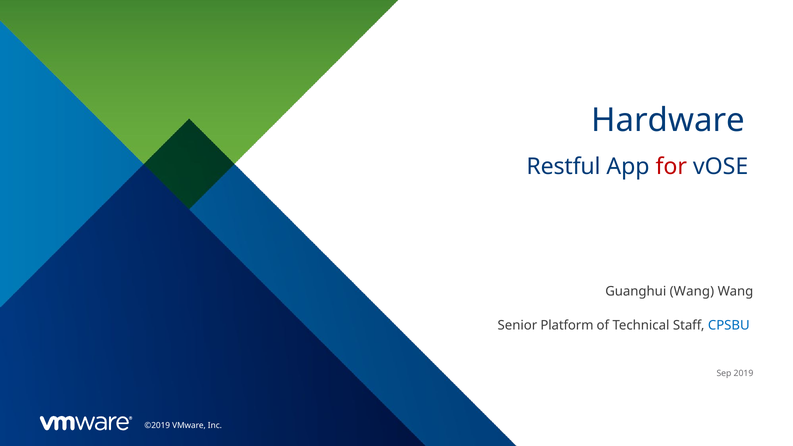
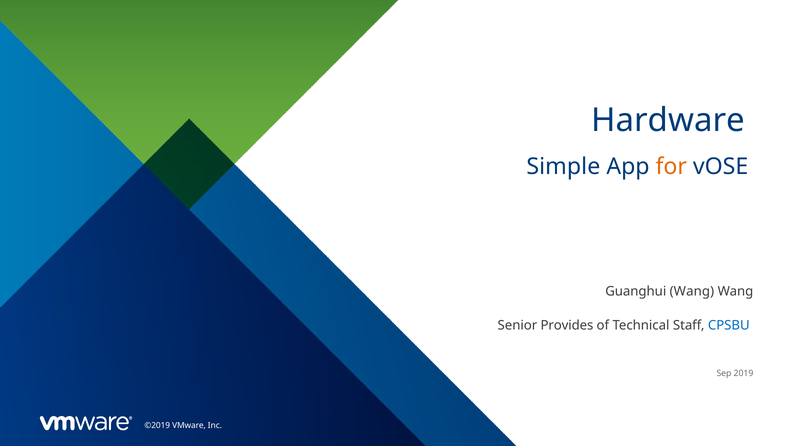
Restful: Restful -> Simple
for colour: red -> orange
Platform: Platform -> Provides
